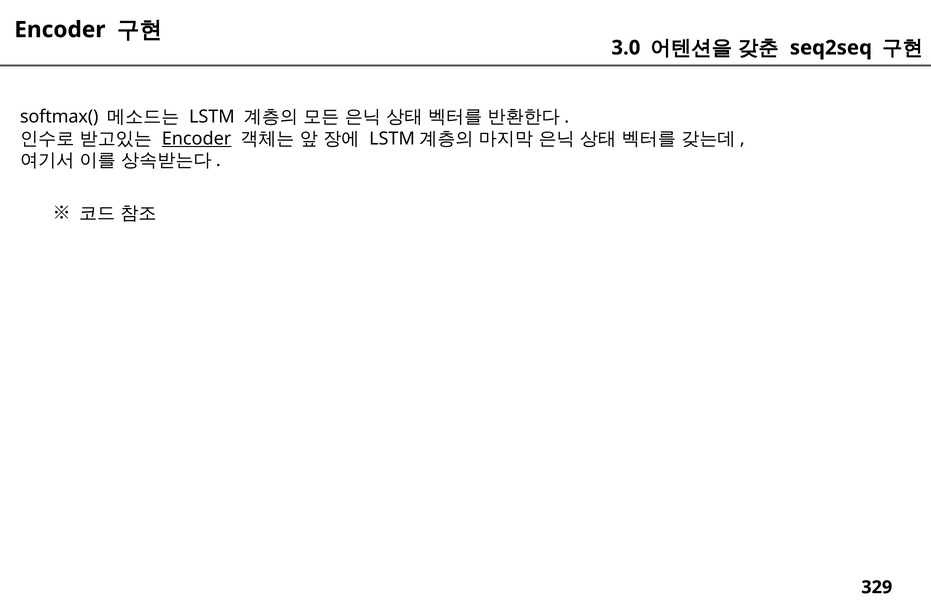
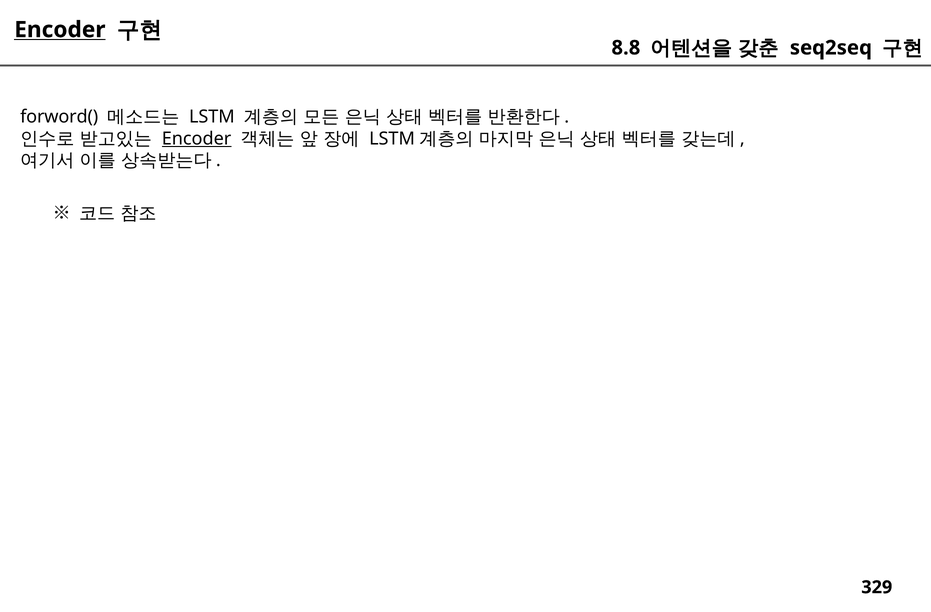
Encoder at (60, 30) underline: none -> present
3.0: 3.0 -> 8.8
softmax(: softmax( -> forword(
